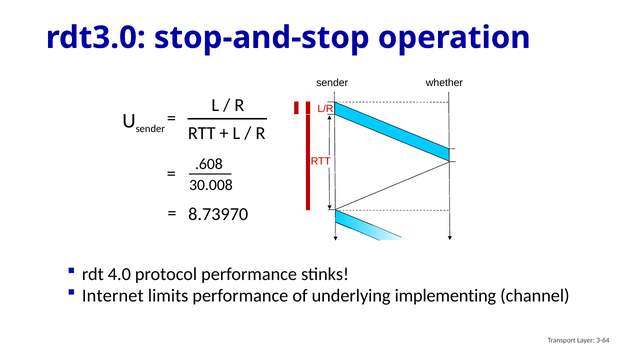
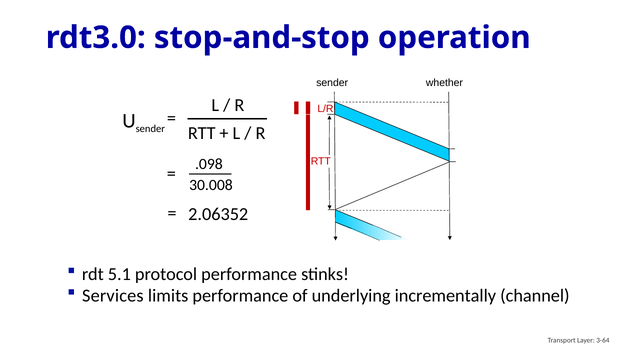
.608: .608 -> .098
8.73970: 8.73970 -> 2.06352
4.0: 4.0 -> 5.1
Internet: Internet -> Services
implementing: implementing -> incrementally
